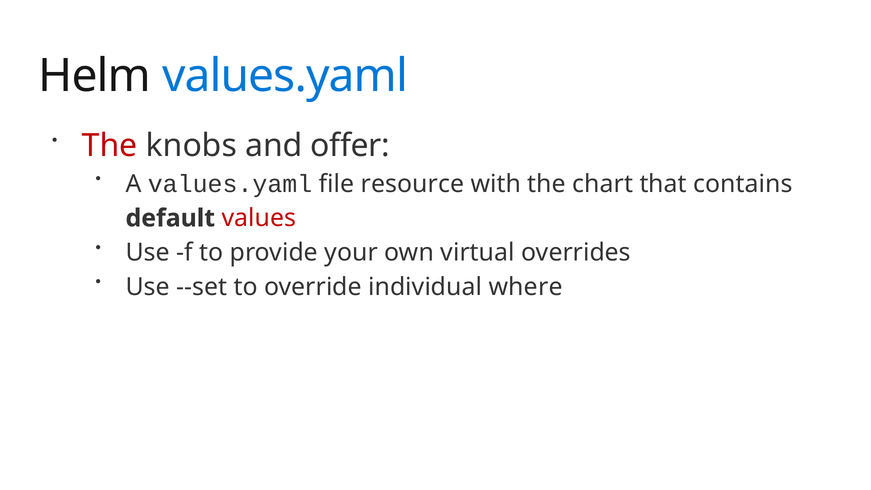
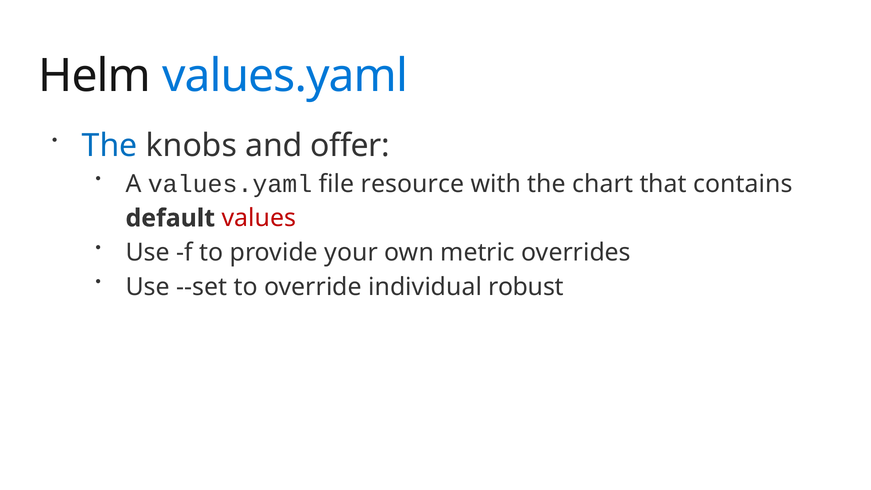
The at (110, 146) colour: red -> blue
virtual: virtual -> metric
where: where -> robust
